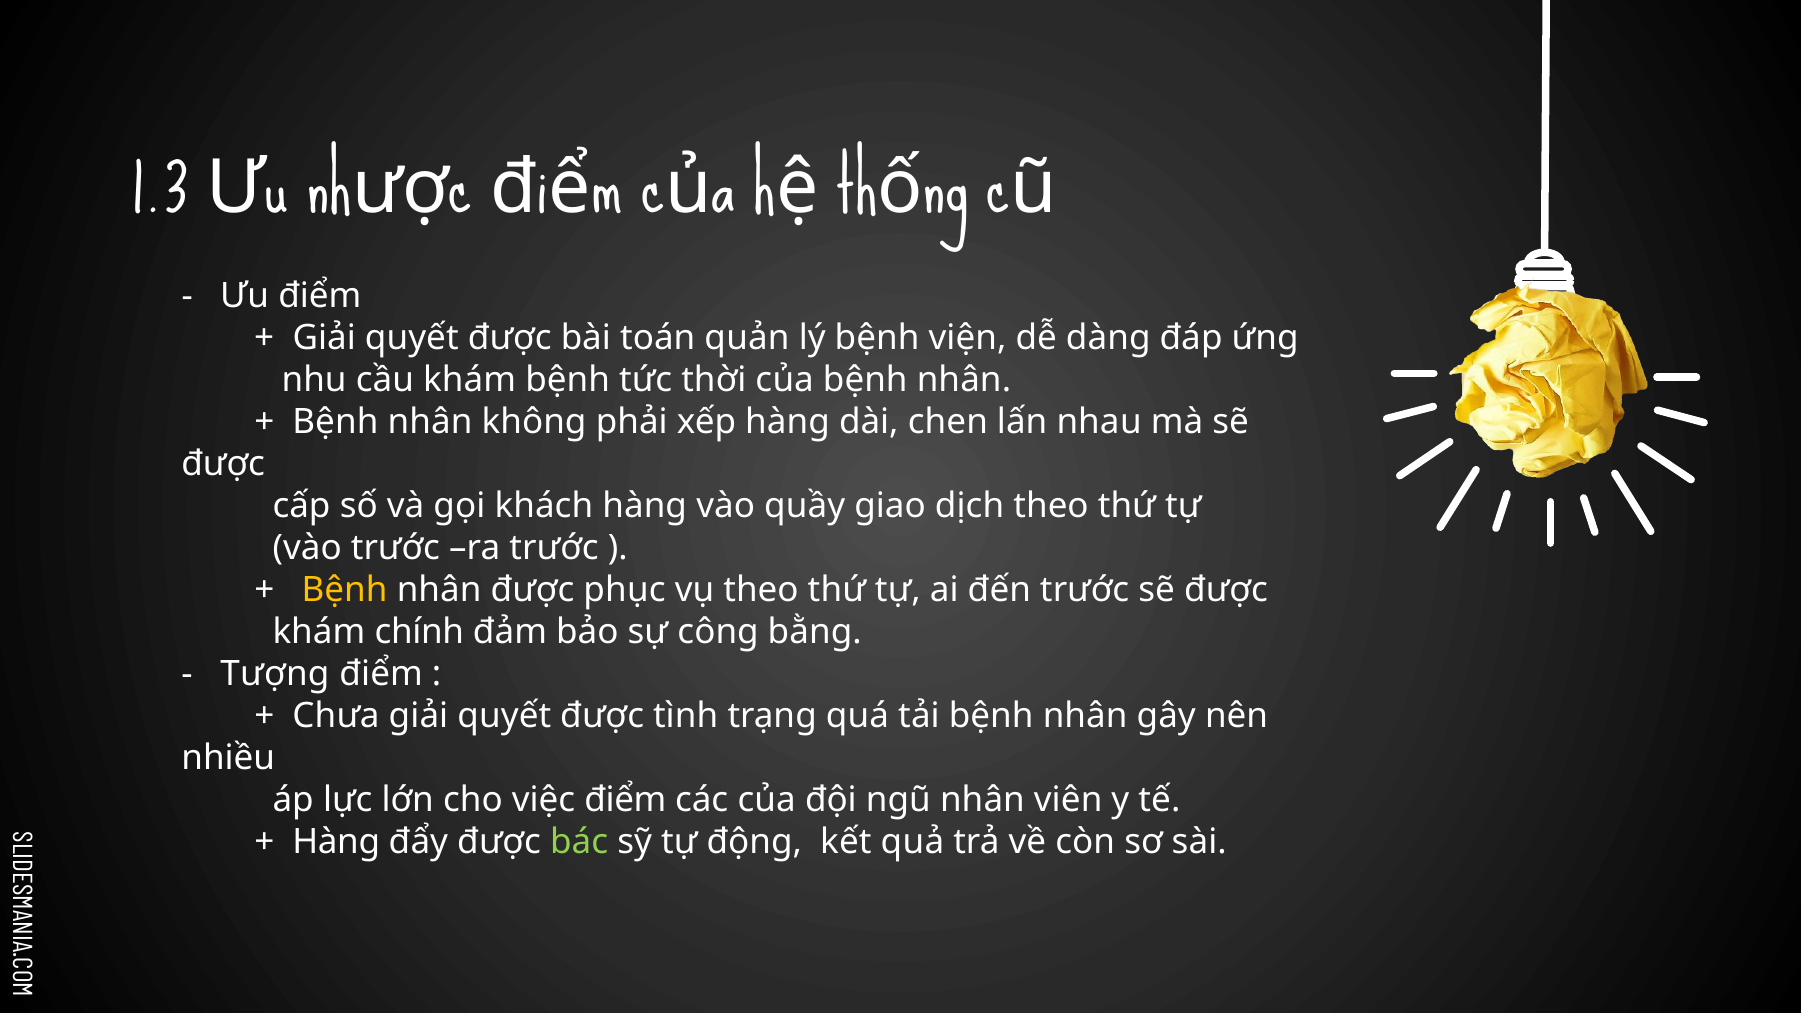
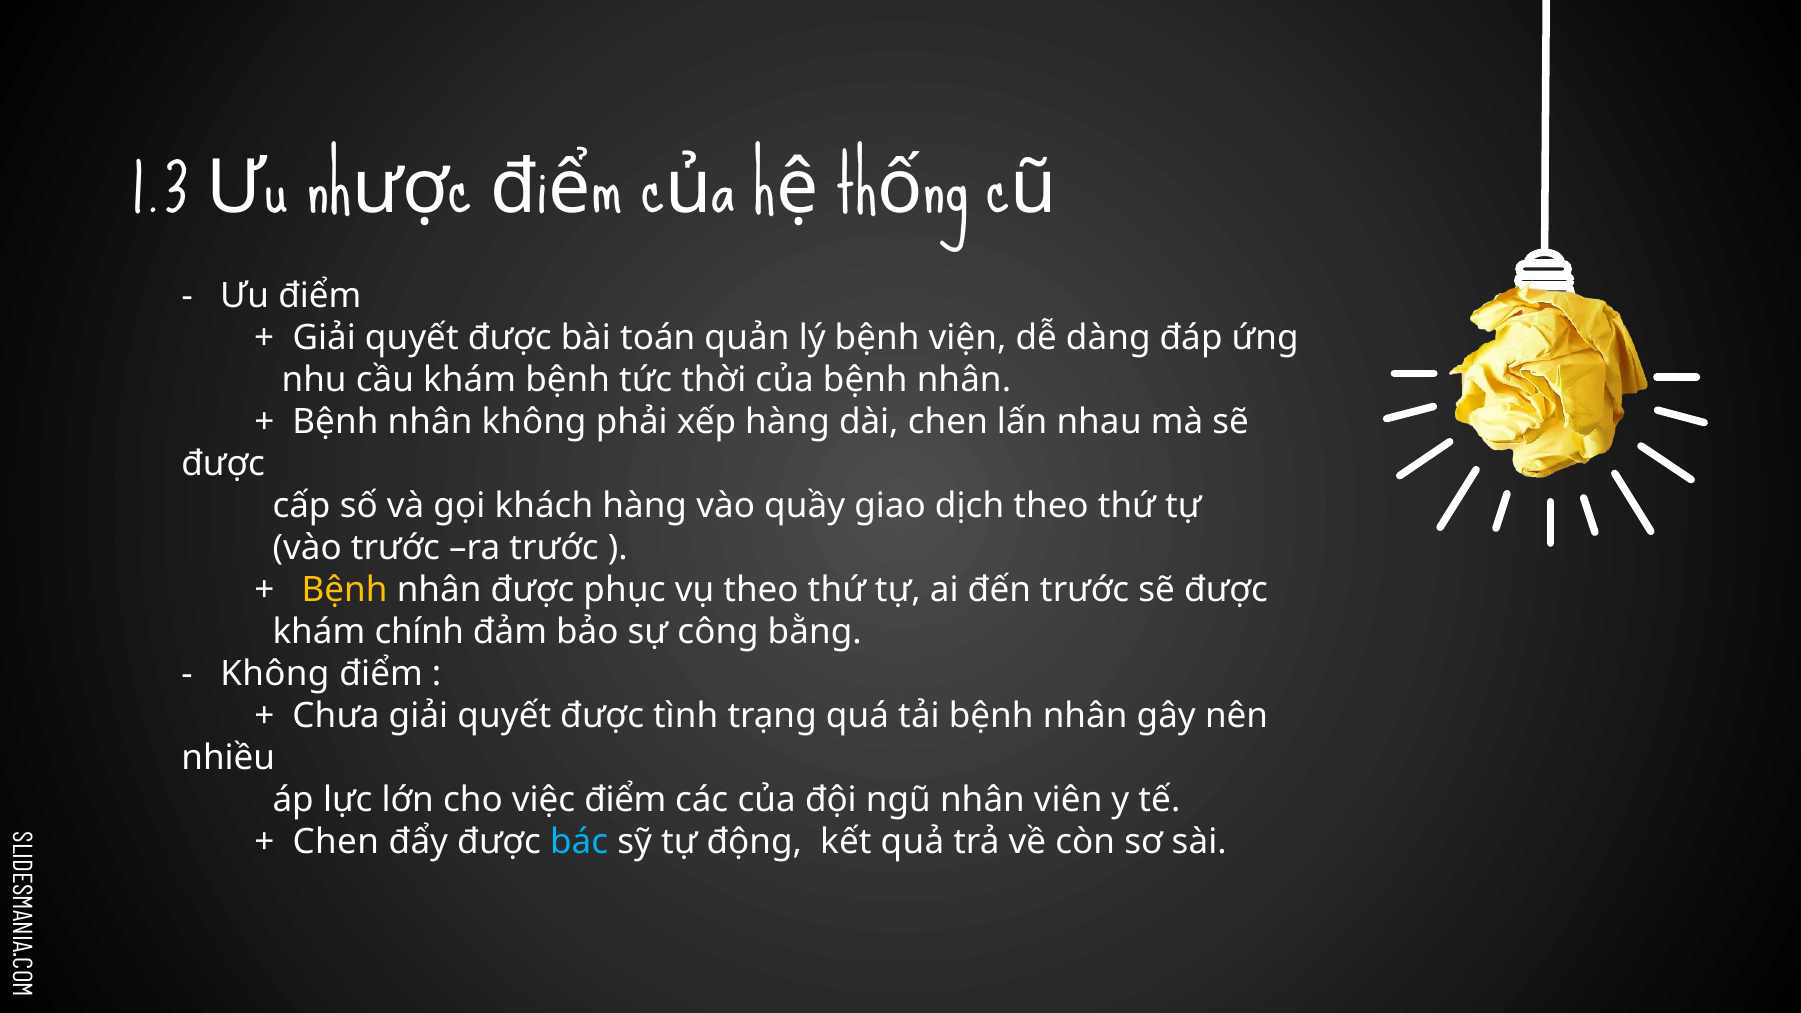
Tượng at (275, 674): Tượng -> Không
Hàng at (336, 842): Hàng -> Chen
bác colour: light green -> light blue
